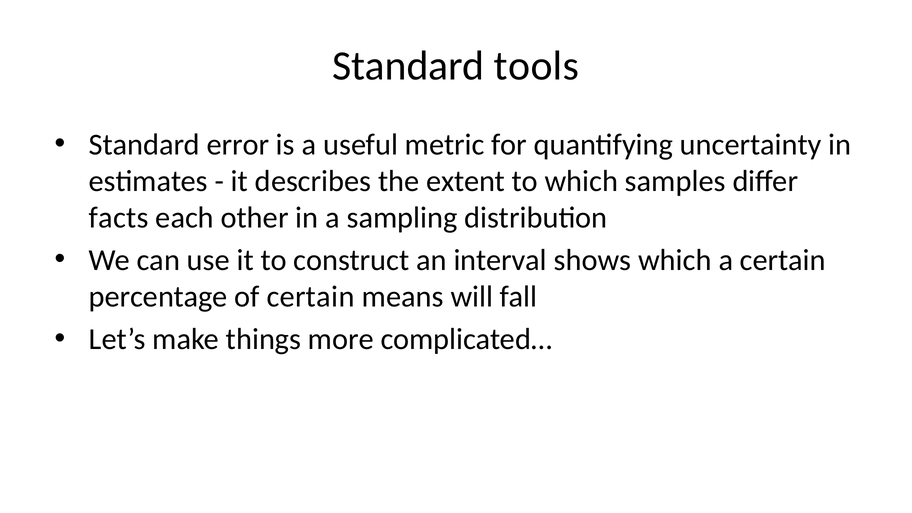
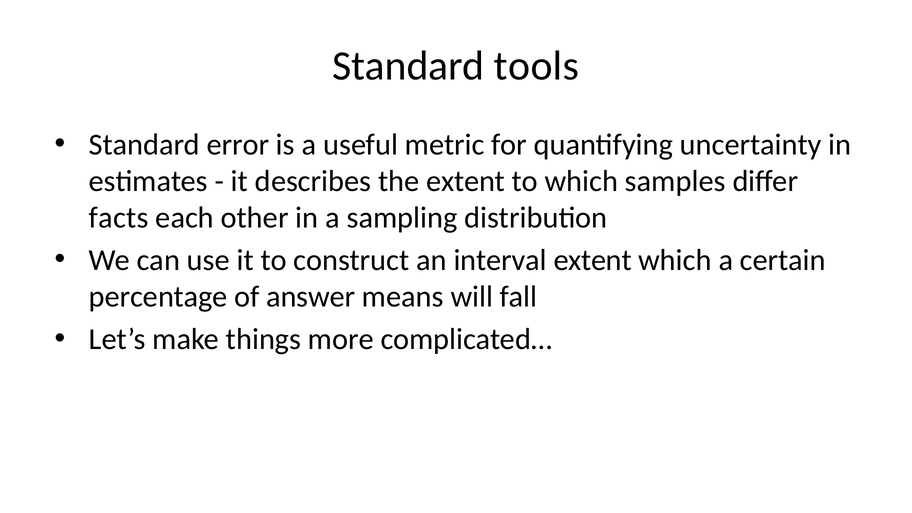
interval shows: shows -> extent
of certain: certain -> answer
